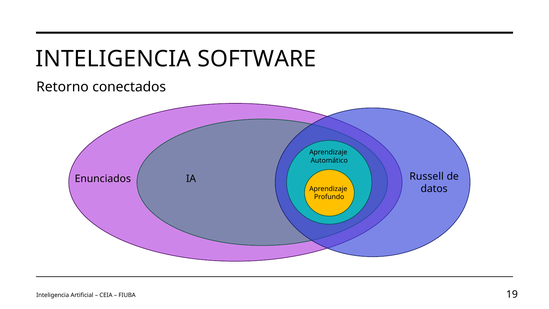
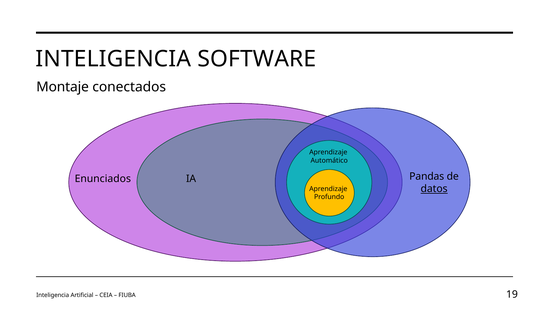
Retorno: Retorno -> Montaje
Russell: Russell -> Pandas
datos underline: none -> present
